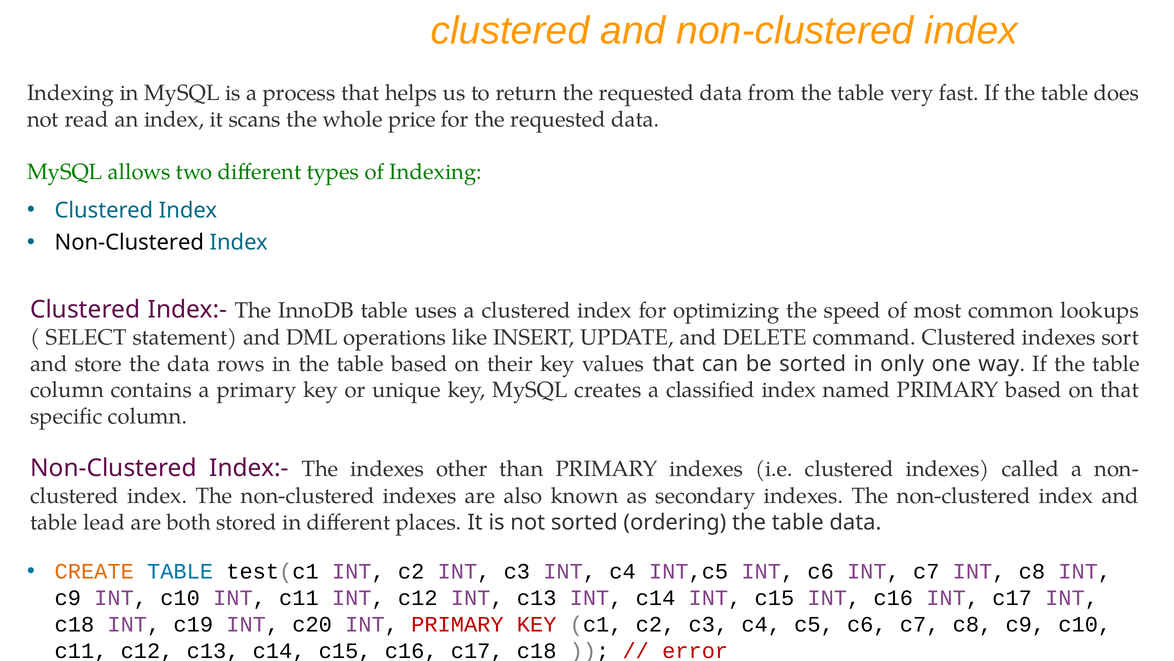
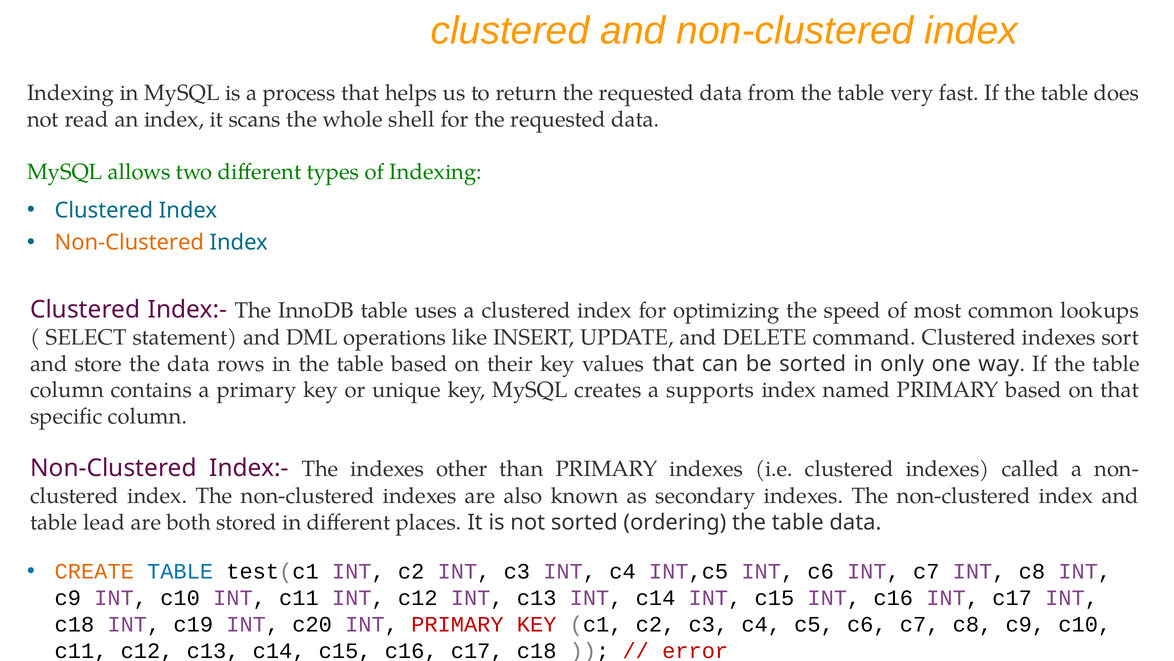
price: price -> shell
Non-Clustered at (129, 242) colour: black -> orange
classified: classified -> supports
